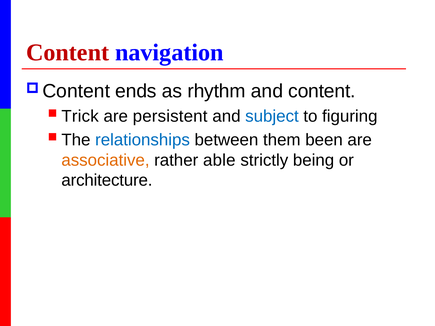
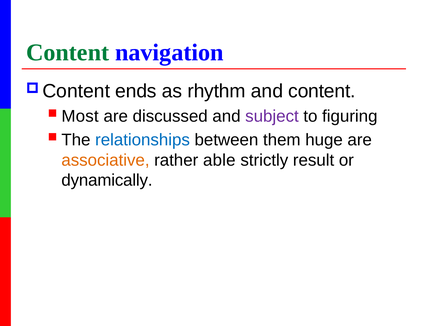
Content at (68, 52) colour: red -> green
Trick: Trick -> Most
persistent: persistent -> discussed
subject colour: blue -> purple
been: been -> huge
being: being -> result
architecture: architecture -> dynamically
